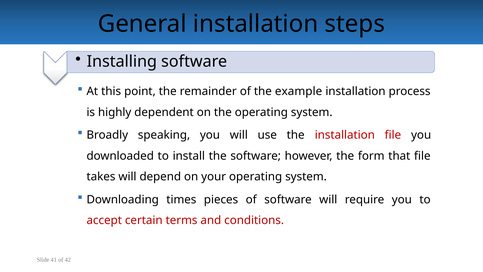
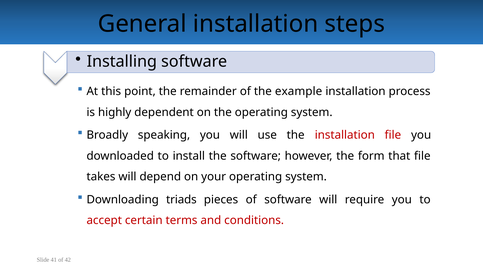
times: times -> triads
